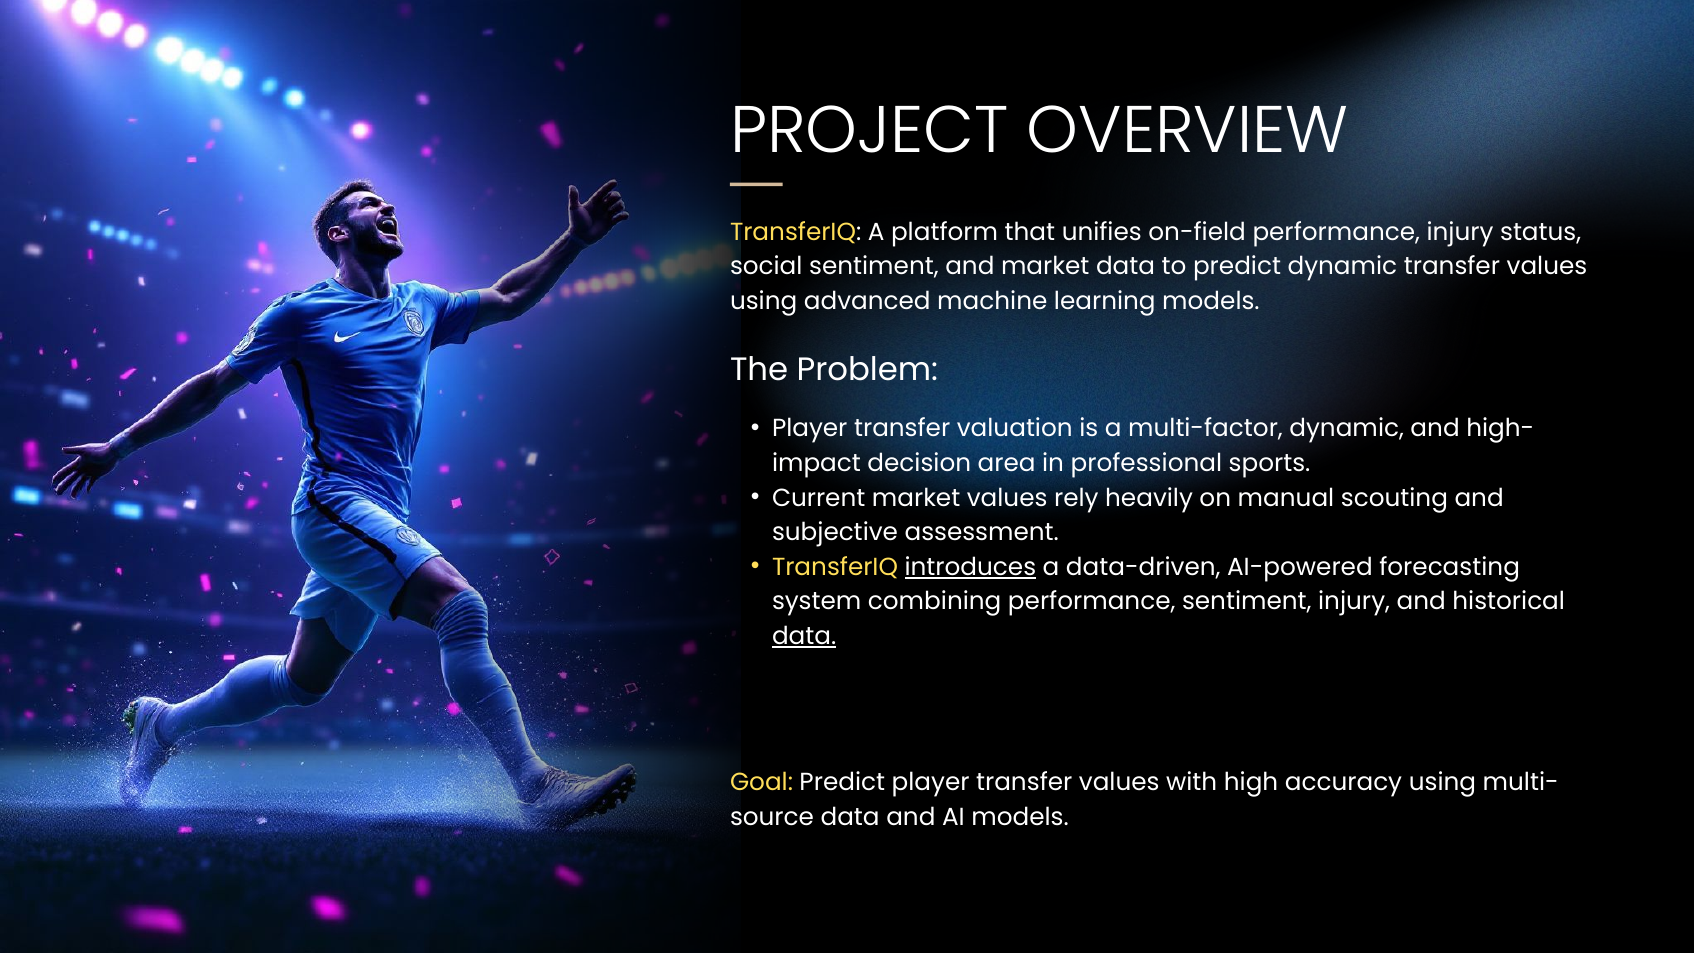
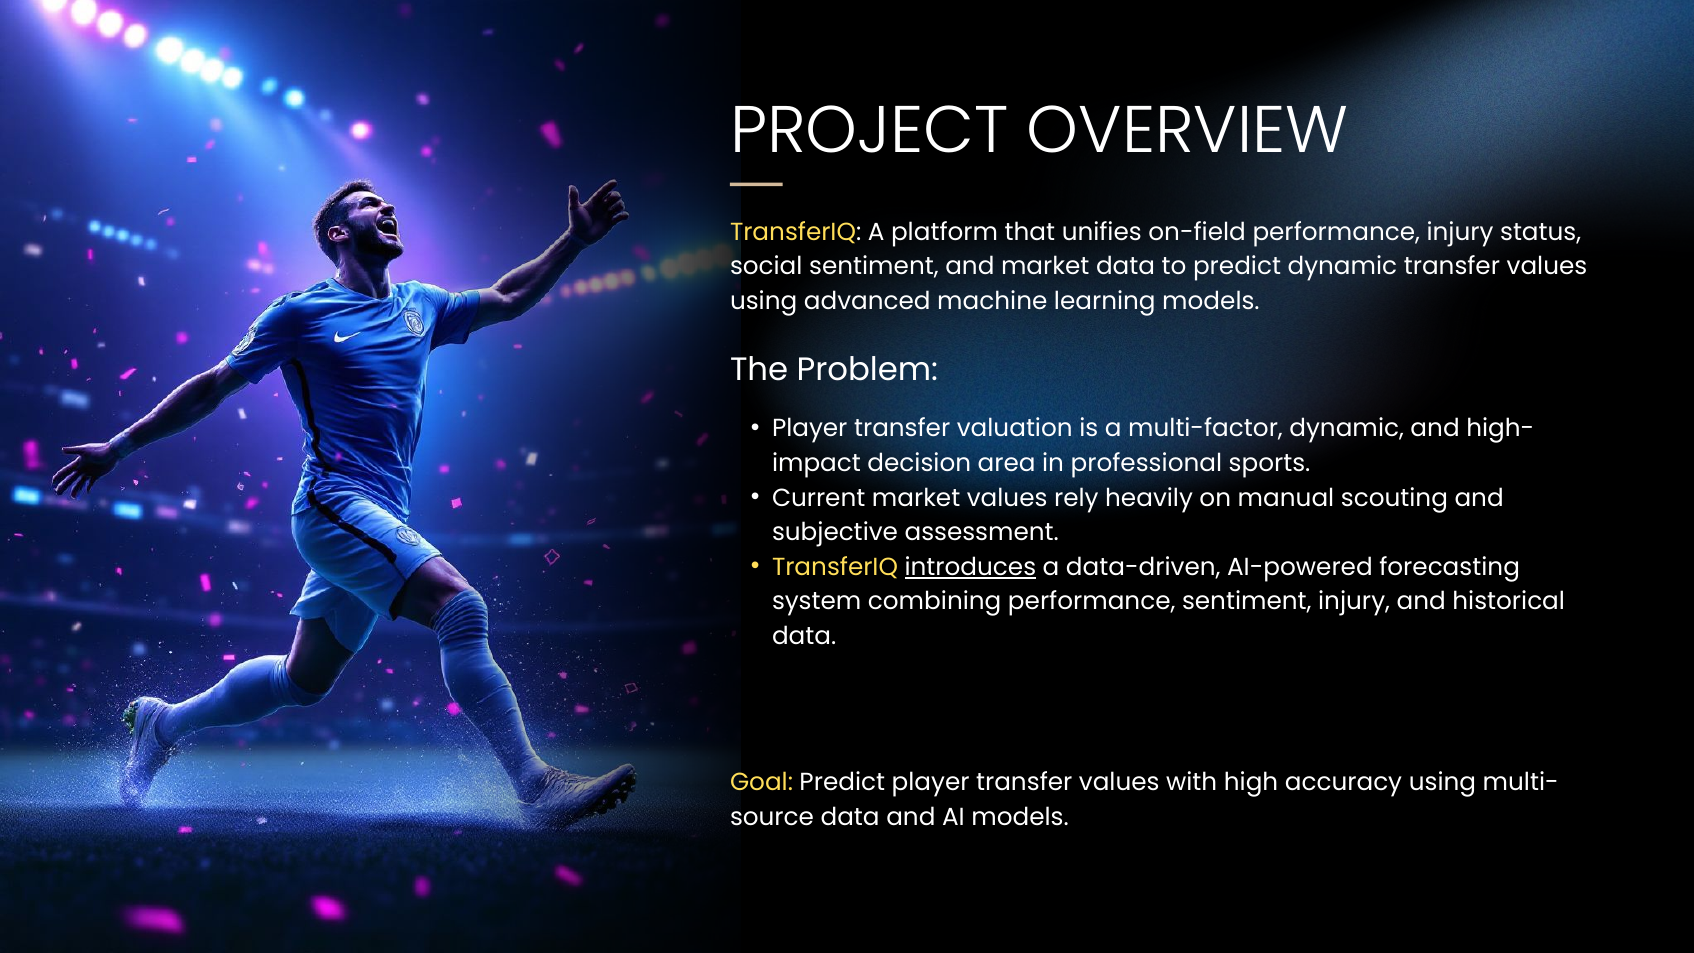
data at (804, 636) underline: present -> none
